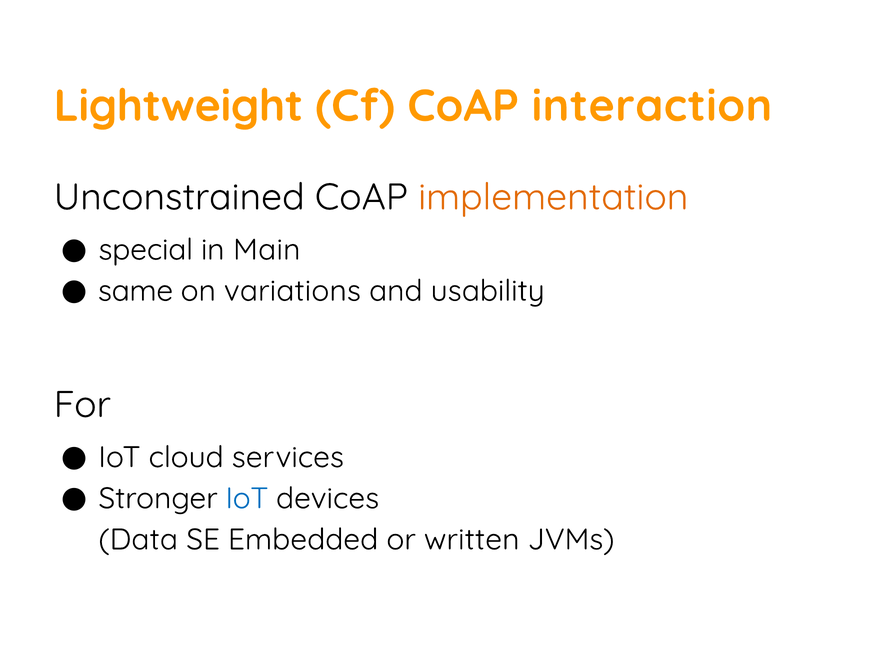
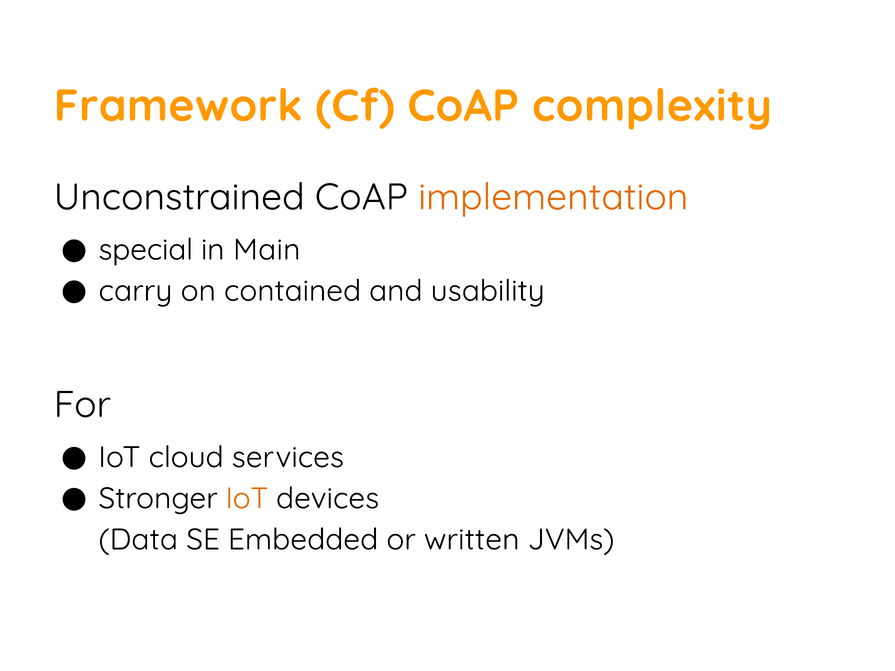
Lightweight: Lightweight -> Framework
interaction: interaction -> complexity
same: same -> carry
variations: variations -> contained
IoT at (247, 499) colour: blue -> orange
